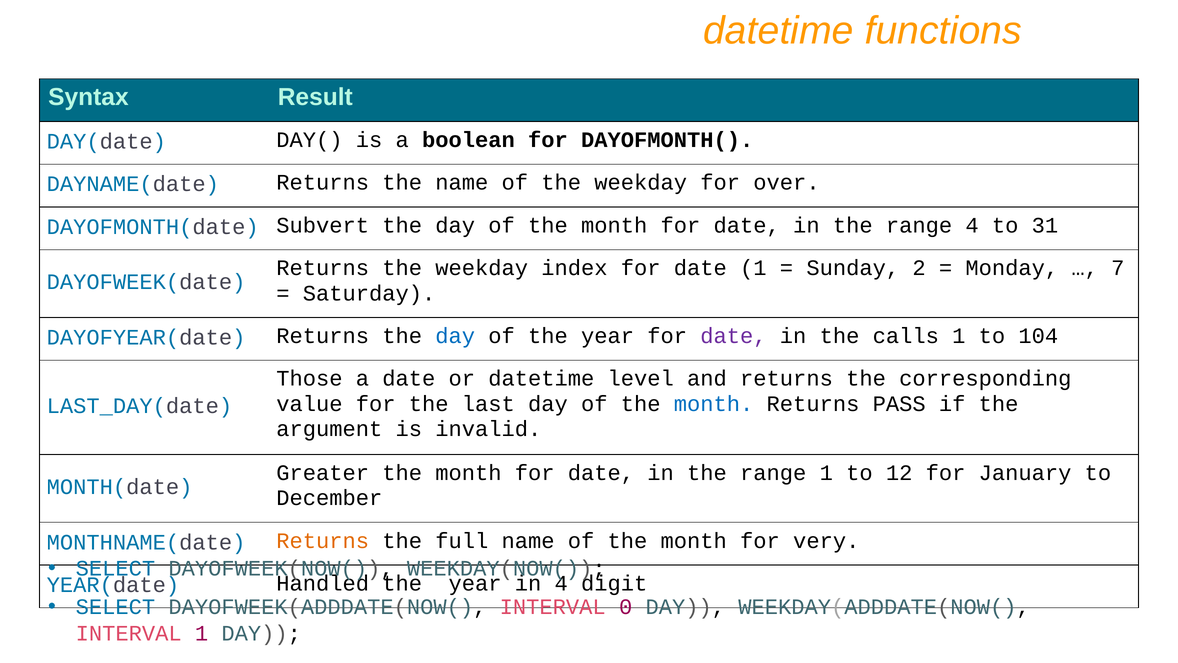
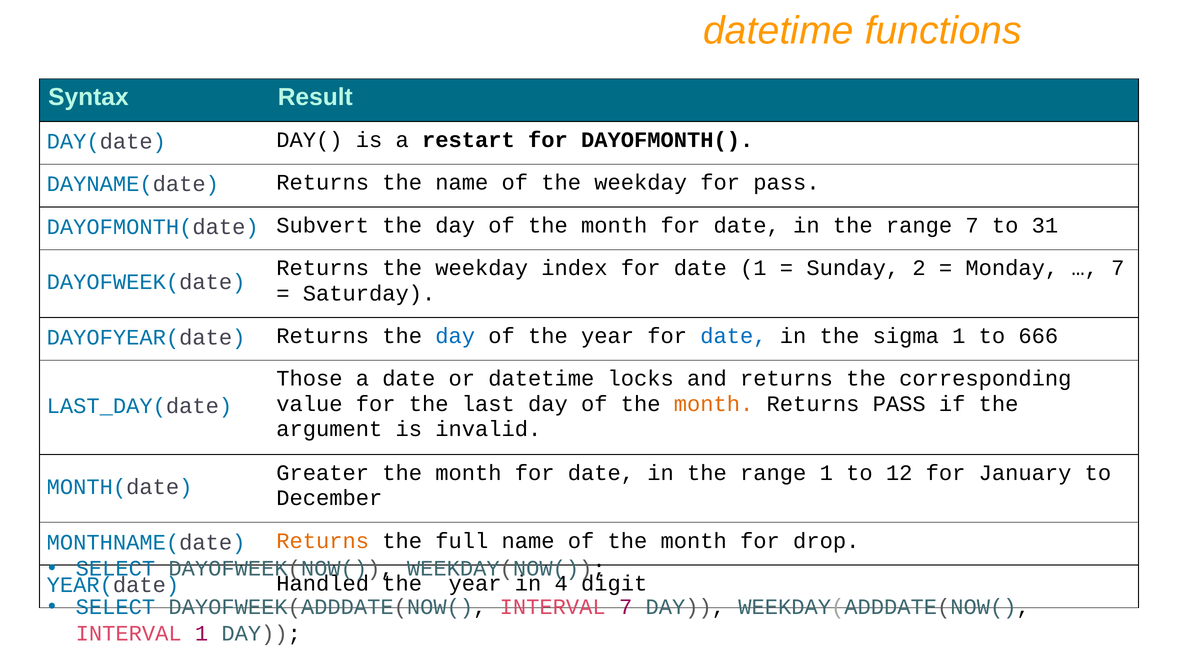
boolean: boolean -> restart
for over: over -> pass
range 4: 4 -> 7
date at (733, 336) colour: purple -> blue
calls: calls -> sigma
104: 104 -> 666
level: level -> locks
month at (714, 404) colour: blue -> orange
very: very -> drop
INTERVAL 0: 0 -> 7
